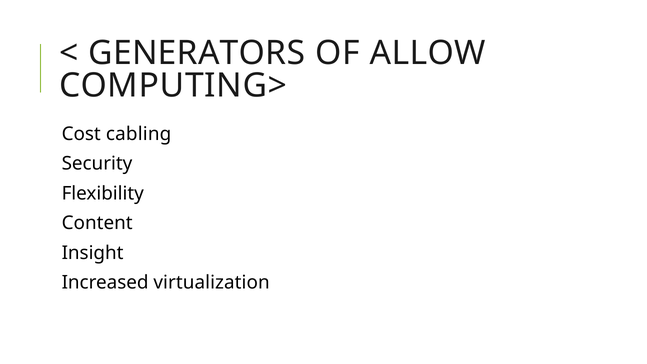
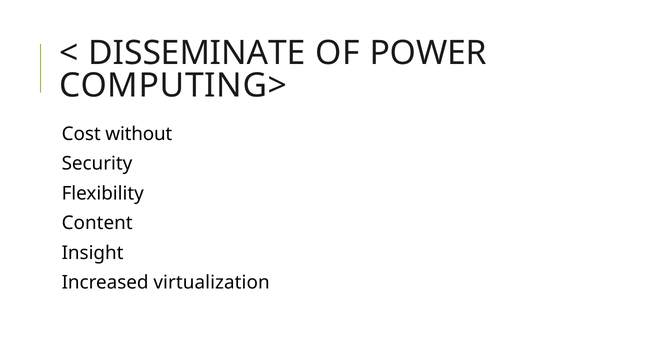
GENERATORS: GENERATORS -> DISSEMINATE
ALLOW: ALLOW -> POWER
cabling: cabling -> without
